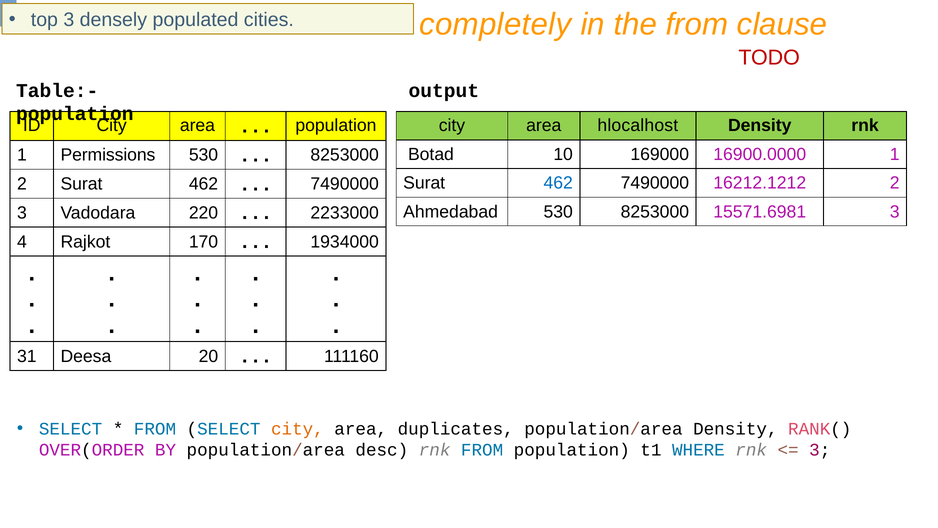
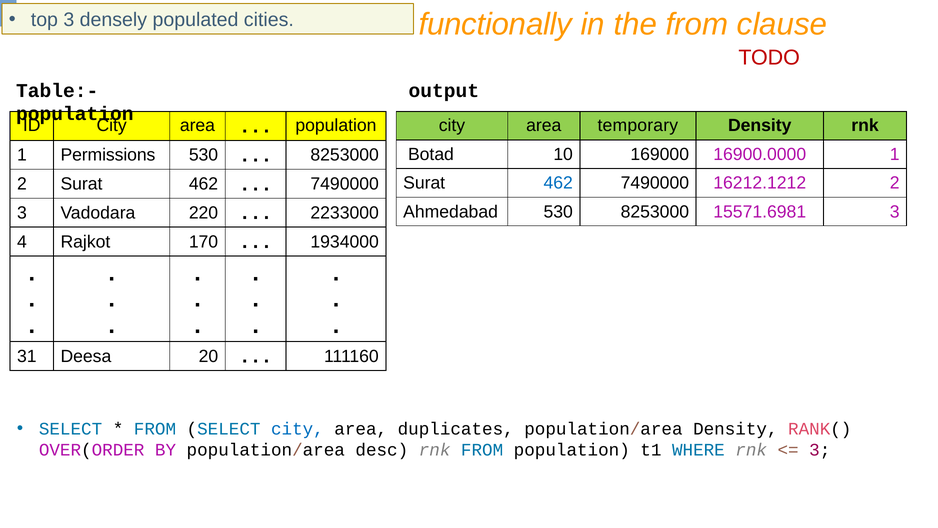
completely: completely -> functionally
hlocalhost: hlocalhost -> temporary
city at (297, 429) colour: orange -> blue
